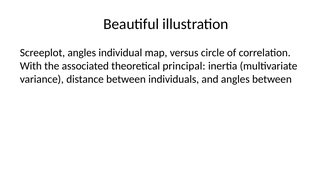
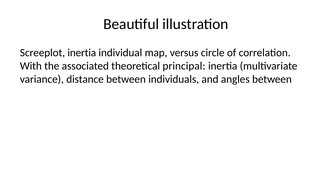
Screeplot angles: angles -> inertia
